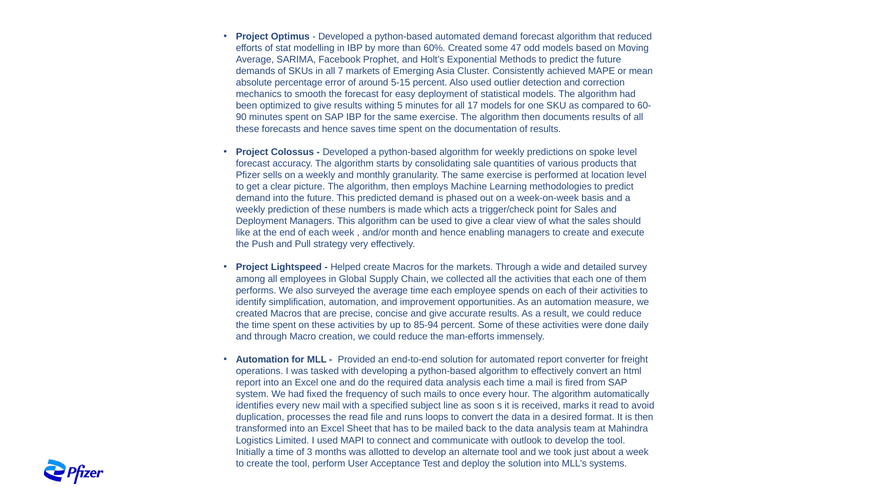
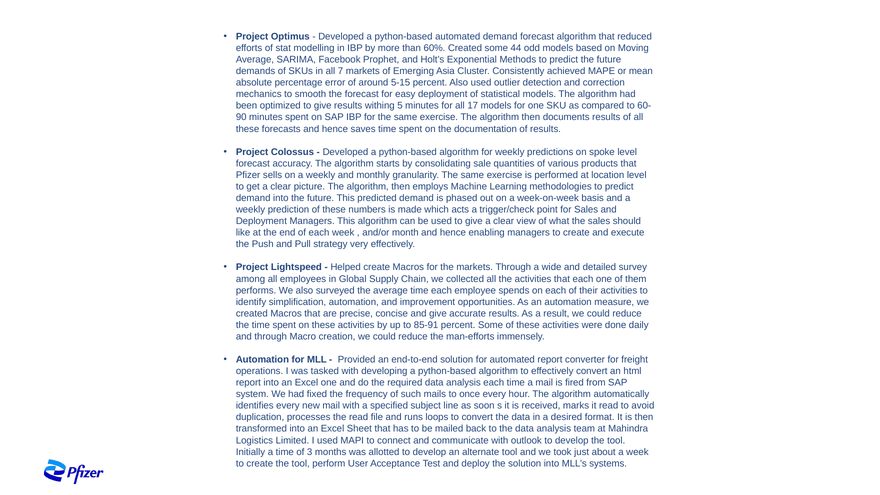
47: 47 -> 44
85-94: 85-94 -> 85-91
